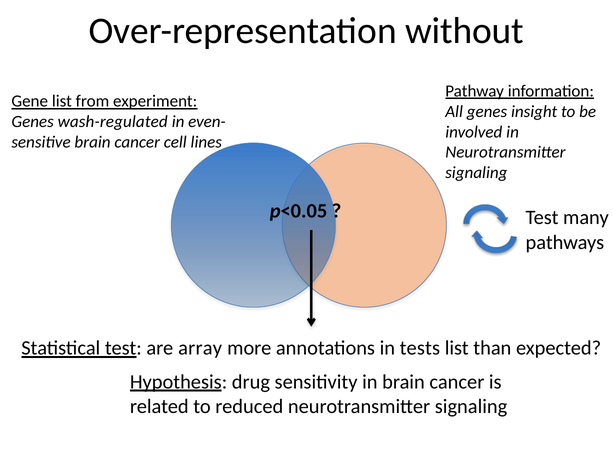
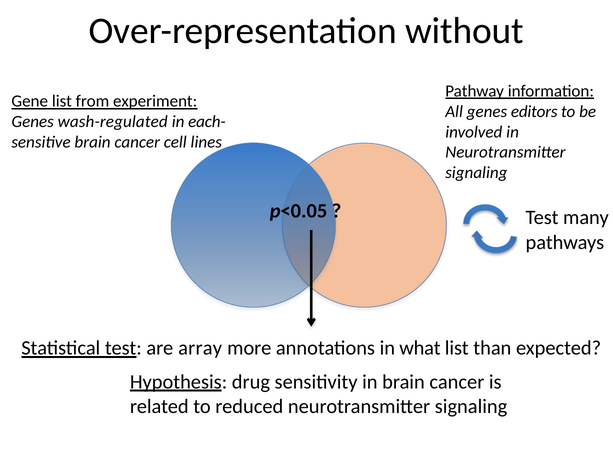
insight: insight -> editors
even-: even- -> each-
tests: tests -> what
